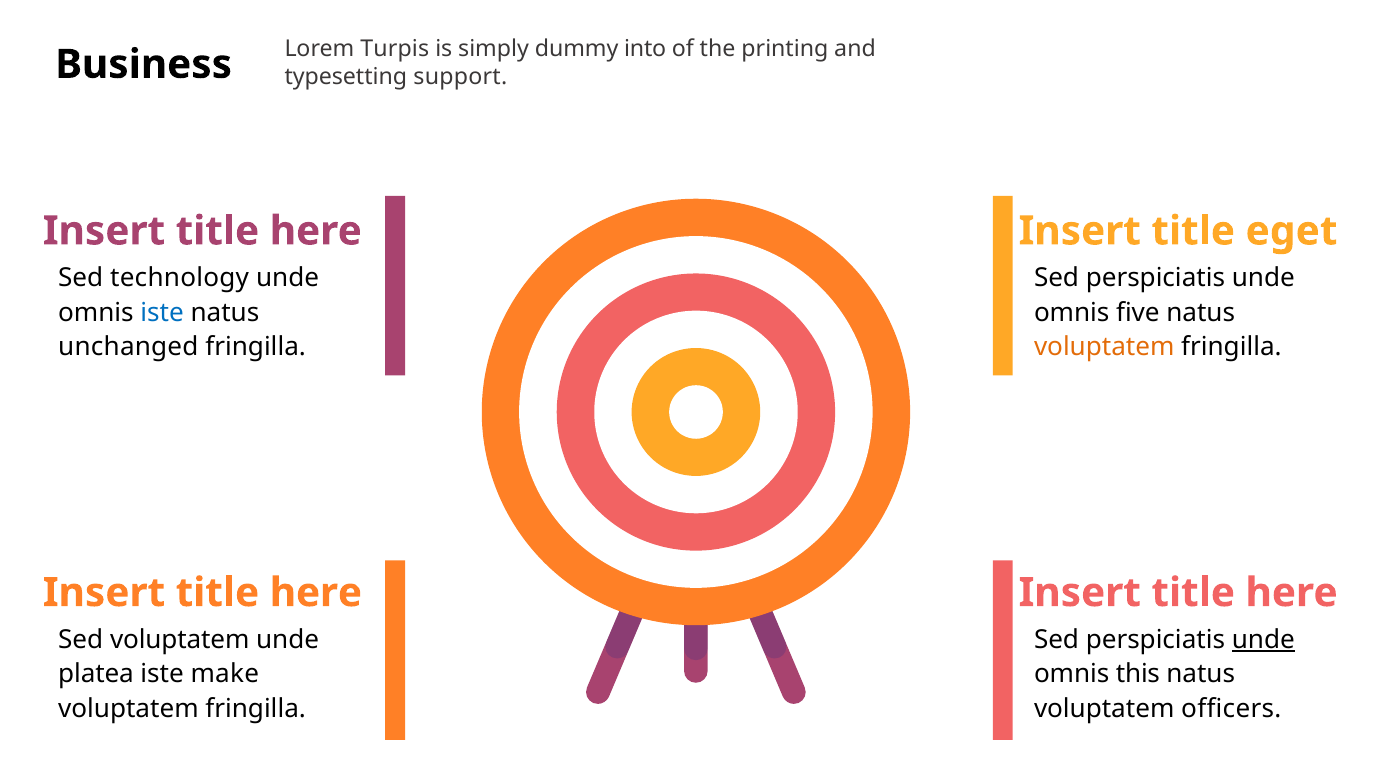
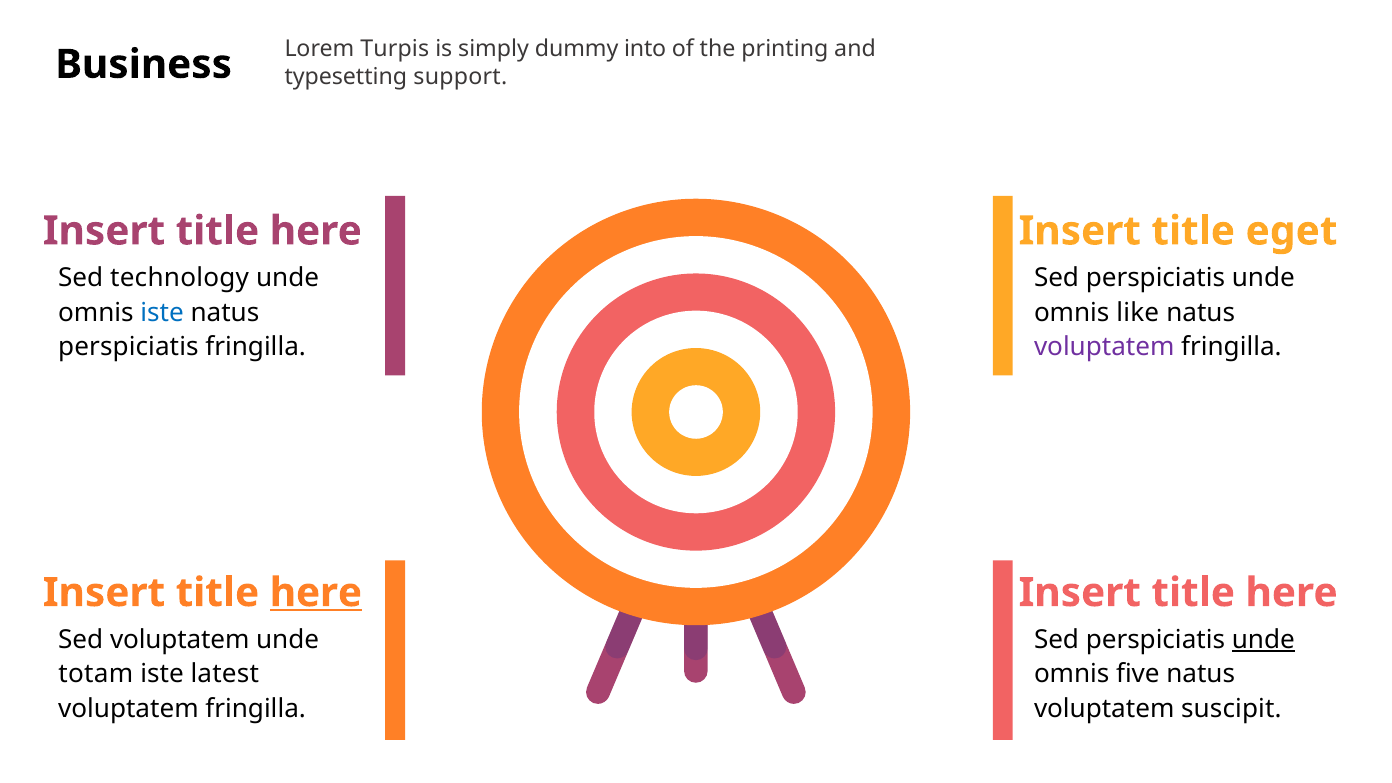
five: five -> like
unchanged at (128, 347): unchanged -> perspiciatis
voluptatem at (1104, 347) colour: orange -> purple
here at (316, 593) underline: none -> present
platea: platea -> totam
make: make -> latest
this: this -> five
officers: officers -> suscipit
